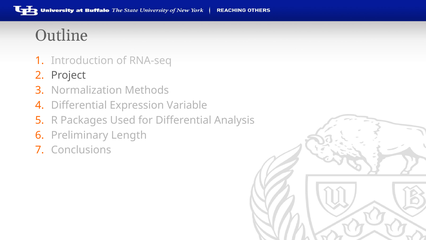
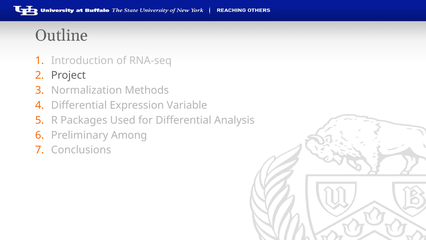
Length: Length -> Among
